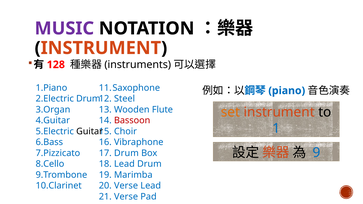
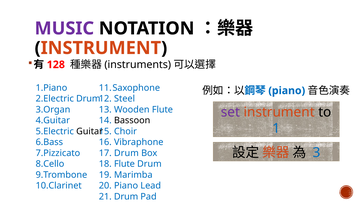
set colour: orange -> purple
Bassoon colour: red -> black
9: 9 -> 3
Lead at (124, 164): Lead -> Flute
Verse at (126, 186): Verse -> Piano
Verse at (126, 197): Verse -> Drum
